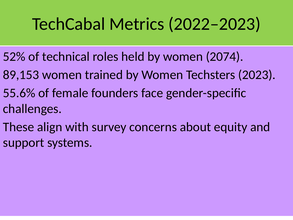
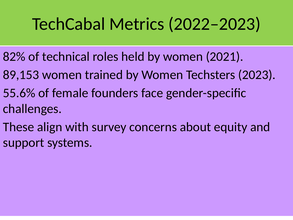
52%: 52% -> 82%
2074: 2074 -> 2021
